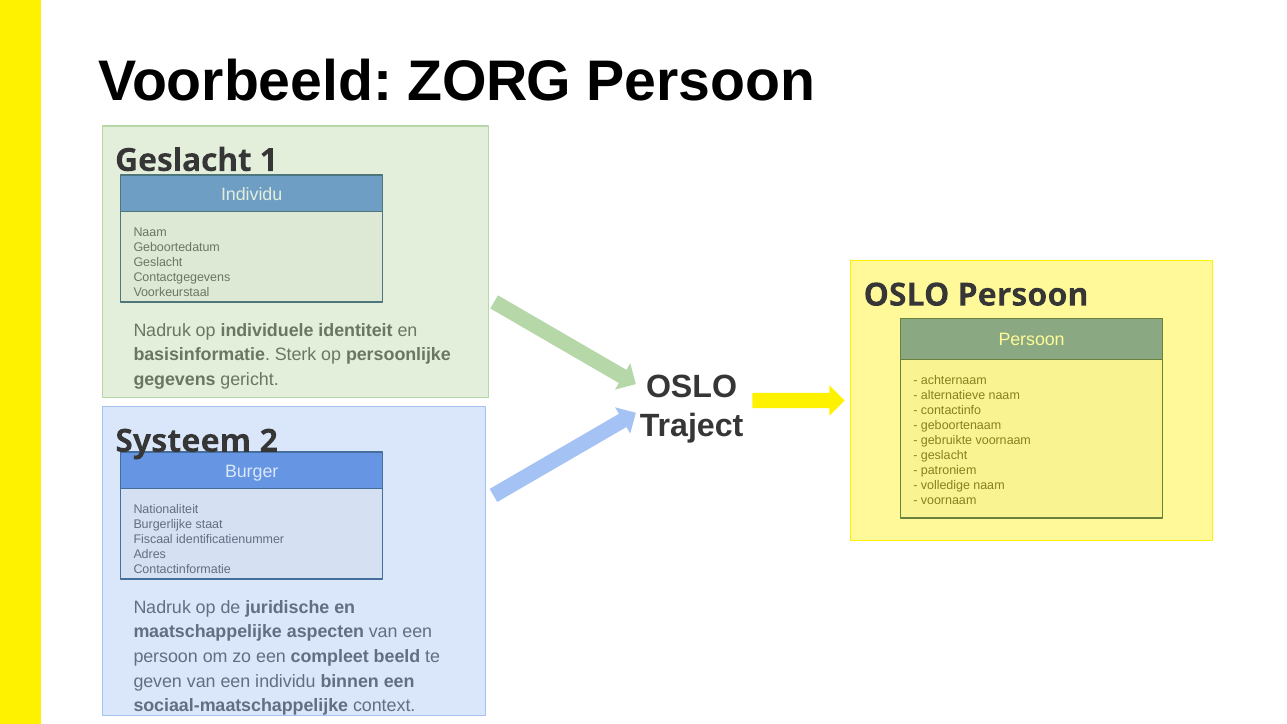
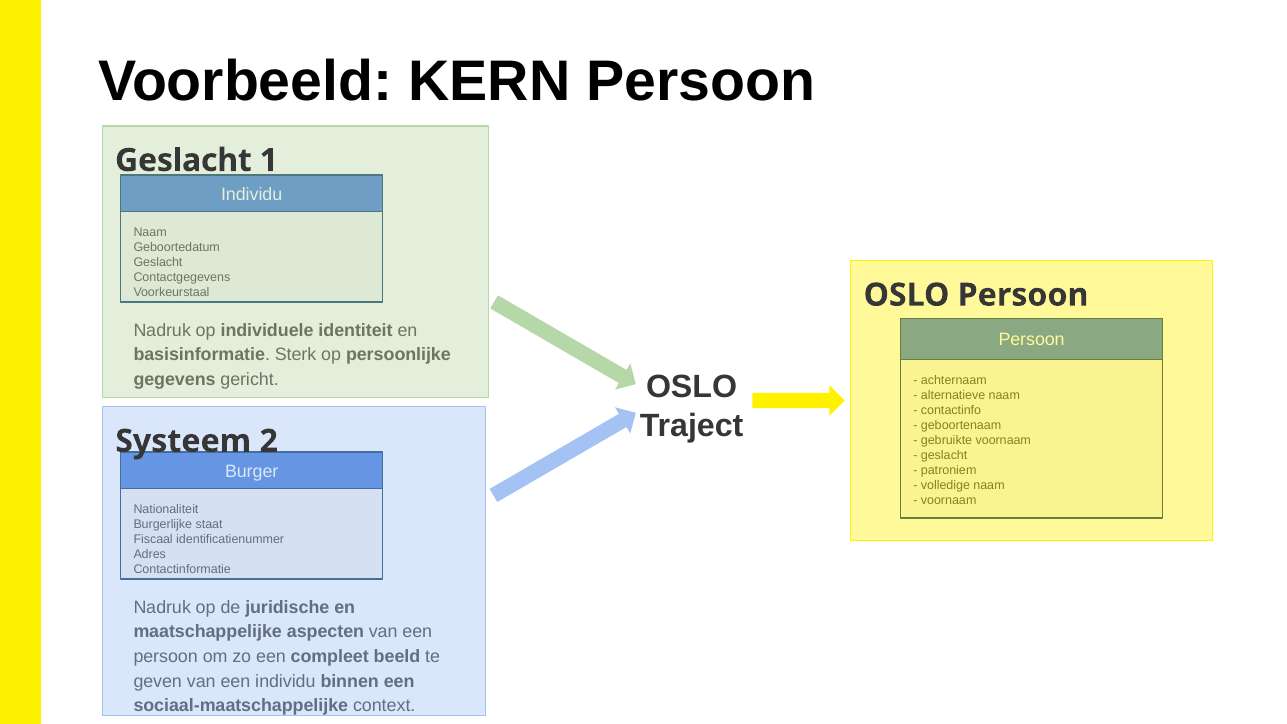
ZORG: ZORG -> KERN
